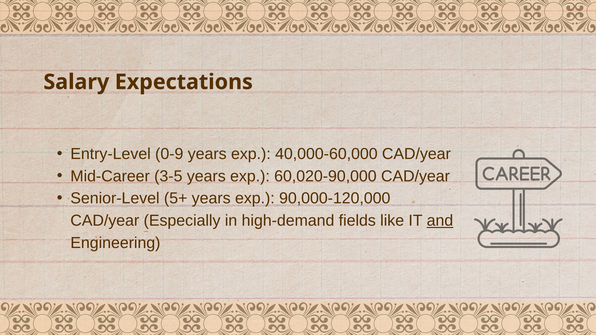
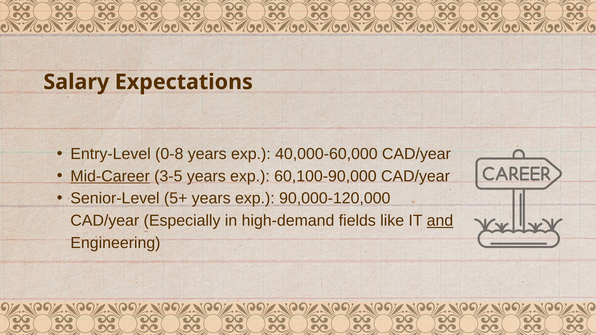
0-9: 0-9 -> 0-8
Mid-Career underline: none -> present
60,020-90,000: 60,020-90,000 -> 60,100-90,000
